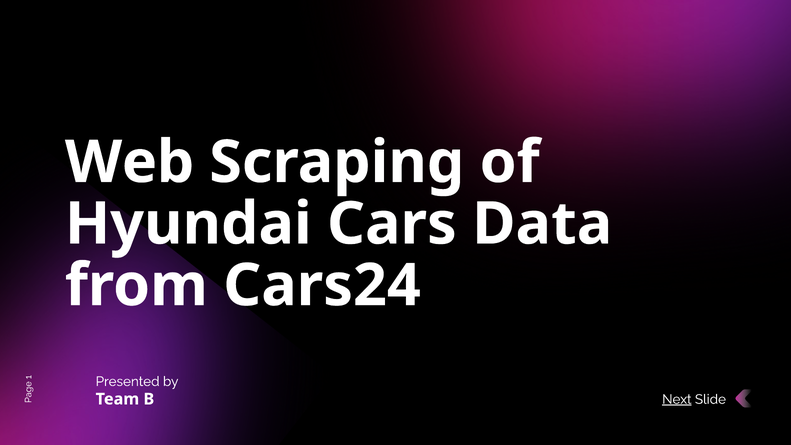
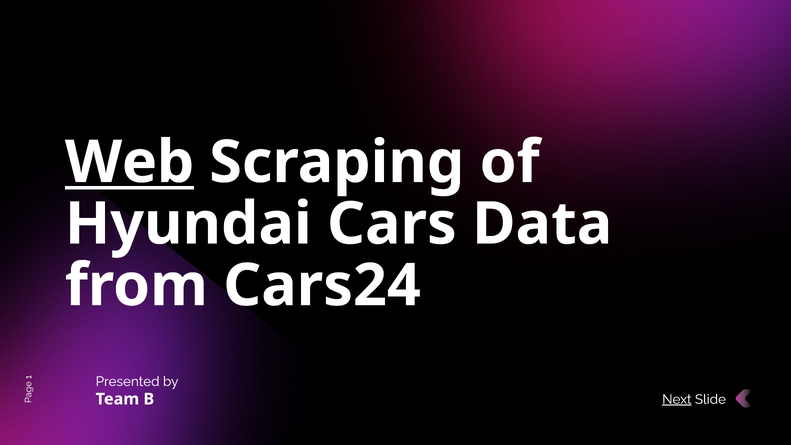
Web underline: none -> present
